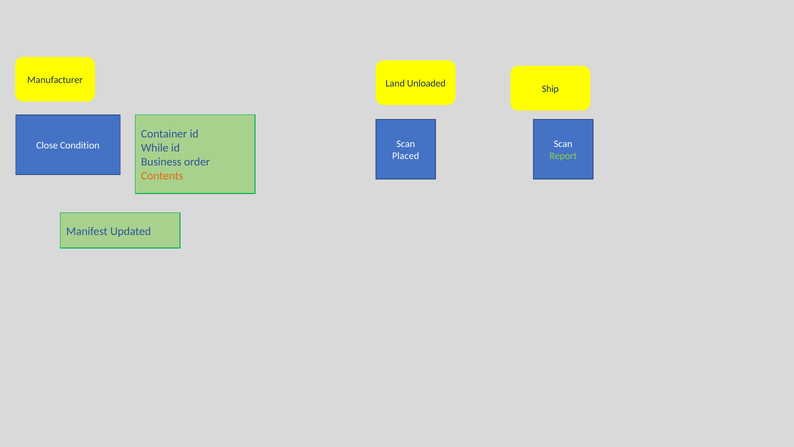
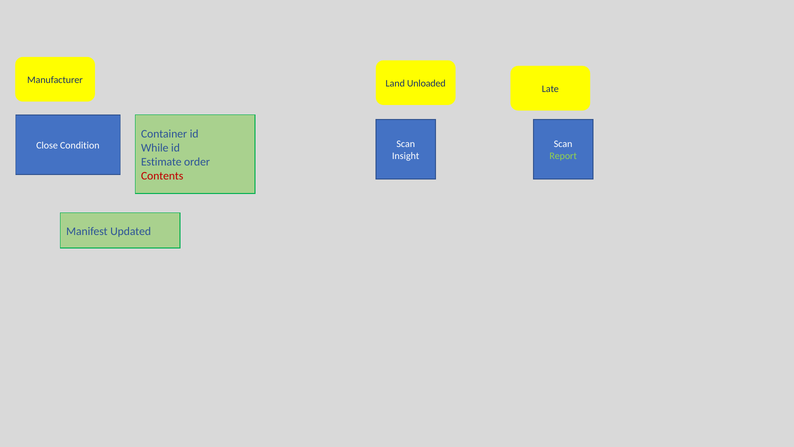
Ship: Ship -> Late
Placed: Placed -> Insight
Business: Business -> Estimate
Contents colour: orange -> red
